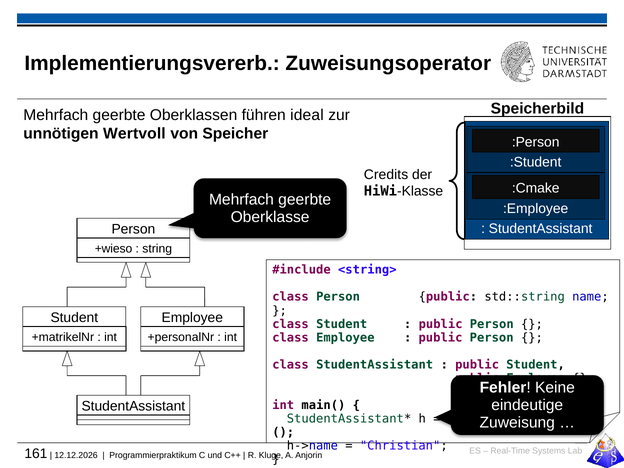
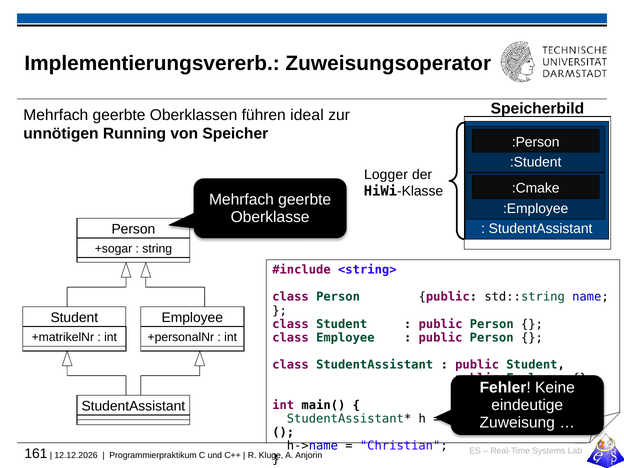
Wertvoll: Wertvoll -> Running
Credits: Credits -> Logger
+wieso: +wieso -> +sogar
